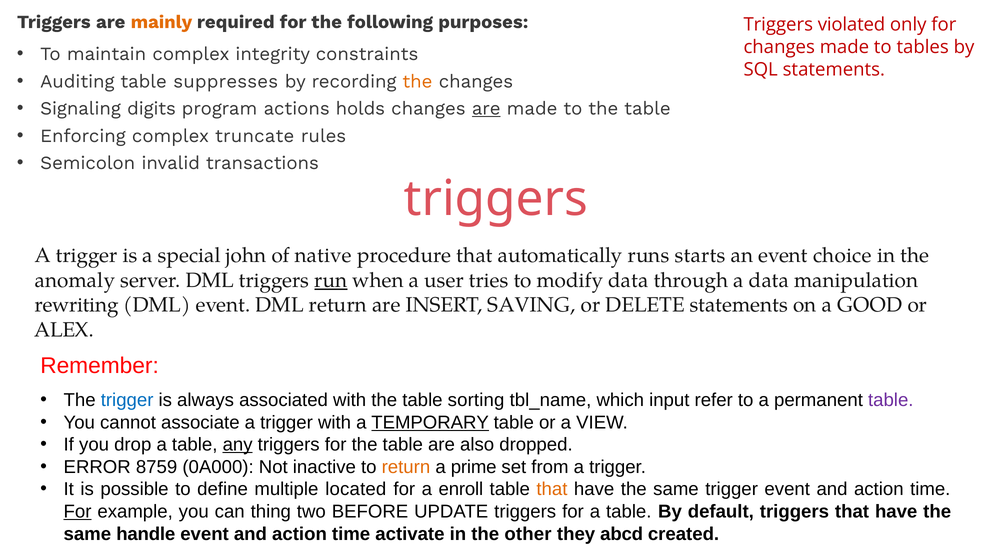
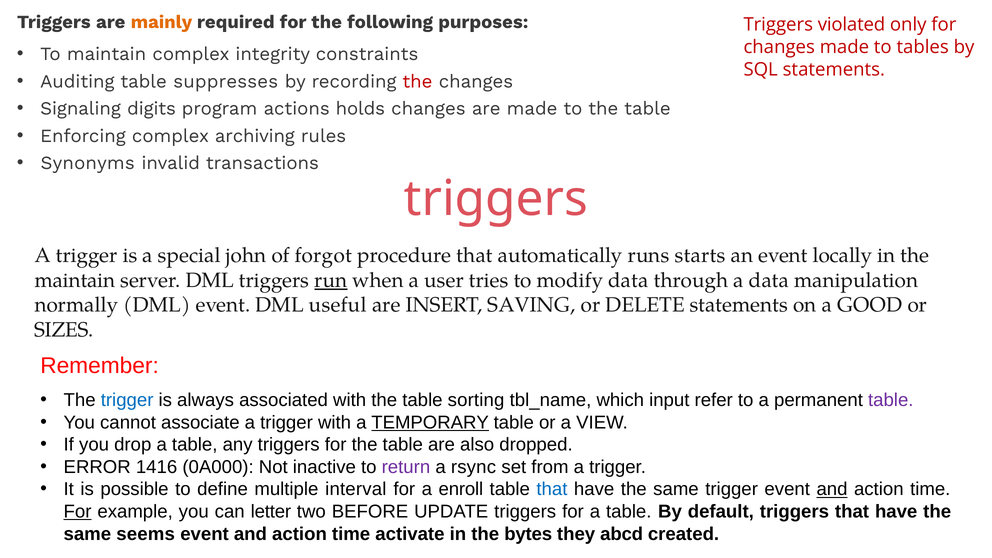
the at (417, 81) colour: orange -> red
are at (486, 109) underline: present -> none
truncate: truncate -> archiving
Semicolon: Semicolon -> Synonyms
native: native -> forgot
choice: choice -> locally
anomaly at (75, 280): anomaly -> maintain
rewriting: rewriting -> normally
DML return: return -> useful
ALEX: ALEX -> SIZES
any underline: present -> none
8759: 8759 -> 1416
return at (406, 467) colour: orange -> purple
prime: prime -> rsync
located: located -> interval
that at (552, 489) colour: orange -> blue
and at (832, 489) underline: none -> present
thing: thing -> letter
handle: handle -> seems
other: other -> bytes
